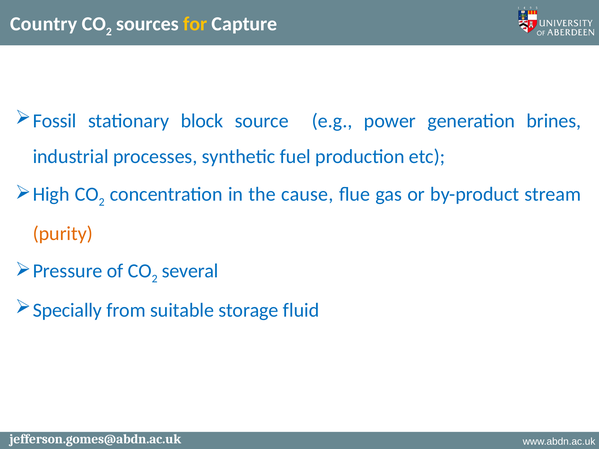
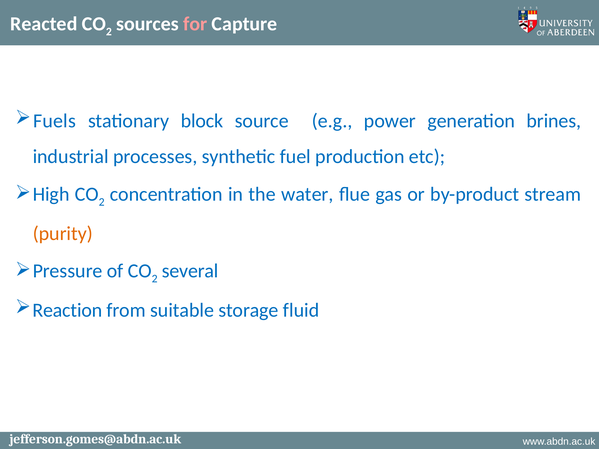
Country: Country -> Reacted
for colour: yellow -> pink
Fossil: Fossil -> Fuels
cause: cause -> water
Specially: Specially -> Reaction
